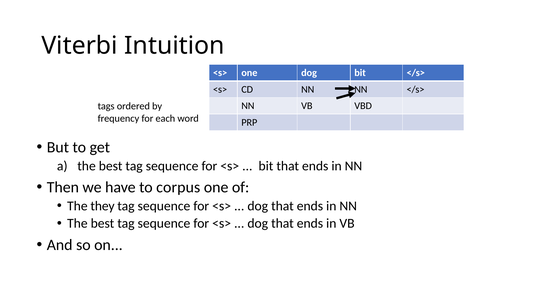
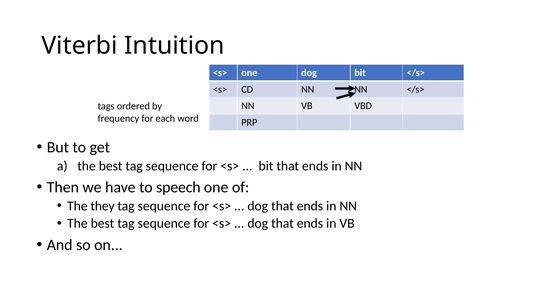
corpus: corpus -> speech
